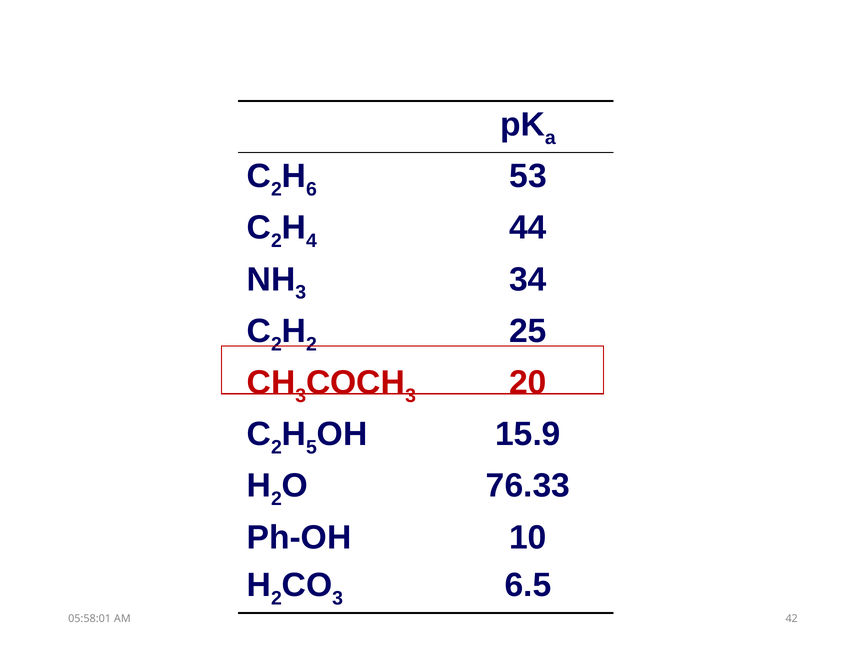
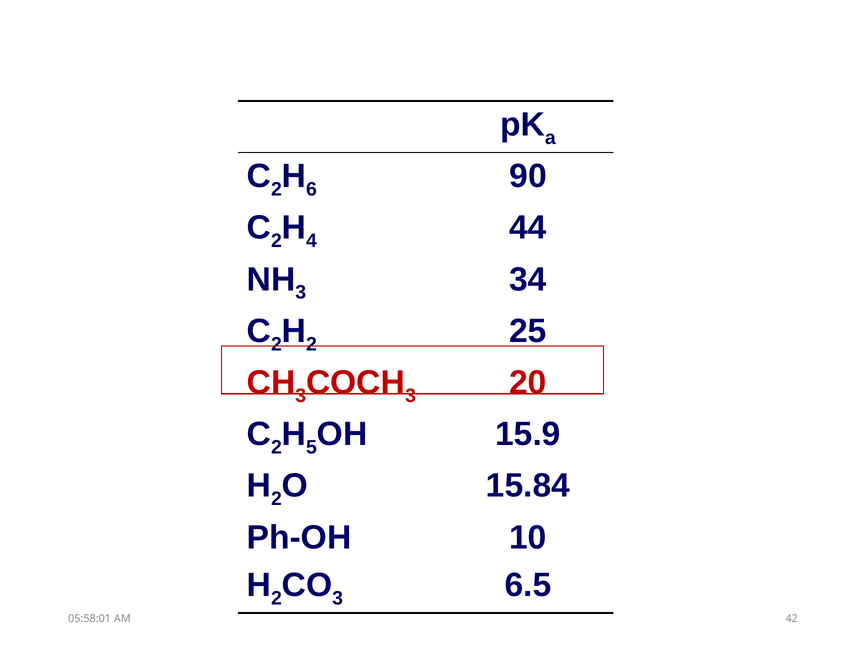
53: 53 -> 90
76.33: 76.33 -> 15.84
